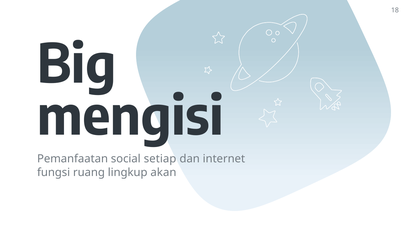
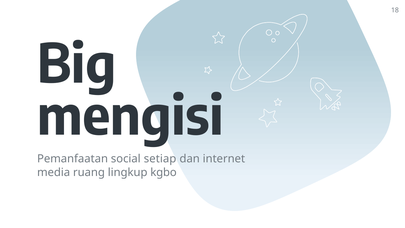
fungsi: fungsi -> media
akan: akan -> kgbo
